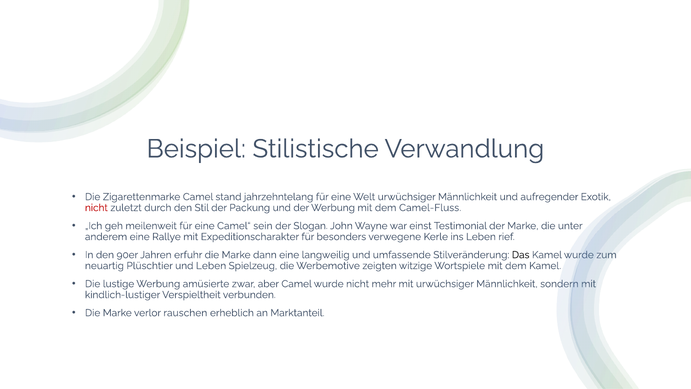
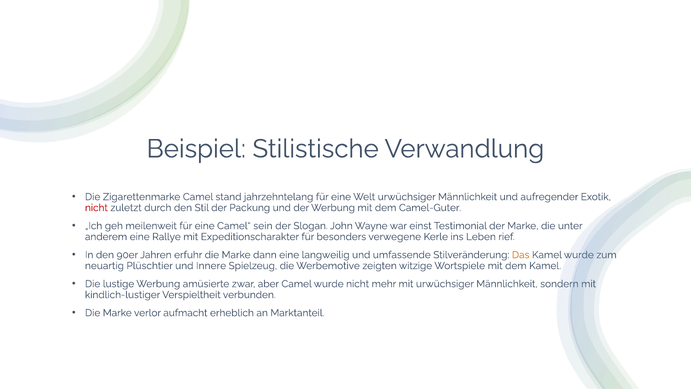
Camel-Fluss: Camel-Fluss -> Camel-Guter
Das colour: black -> orange
und Leben: Leben -> Innere
rauschen: rauschen -> aufmacht
